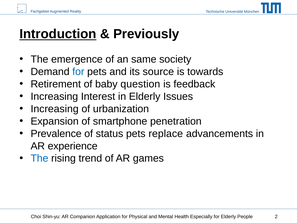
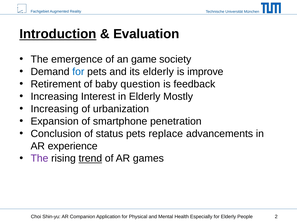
Previously: Previously -> Evaluation
same: same -> game
its source: source -> elderly
towards: towards -> improve
Issues: Issues -> Mostly
Prevalence: Prevalence -> Conclusion
The at (39, 158) colour: blue -> purple
trend underline: none -> present
